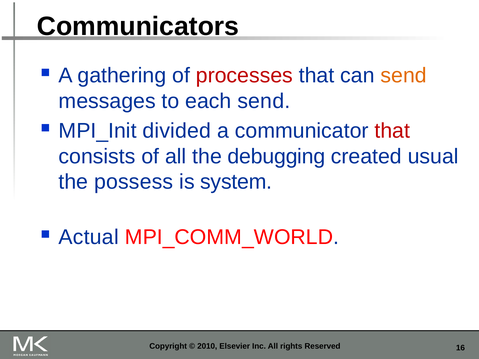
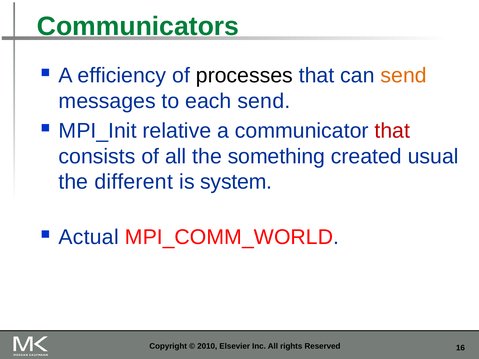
Communicators colour: black -> green
gathering: gathering -> efficiency
processes colour: red -> black
divided: divided -> relative
debugging: debugging -> something
possess: possess -> different
